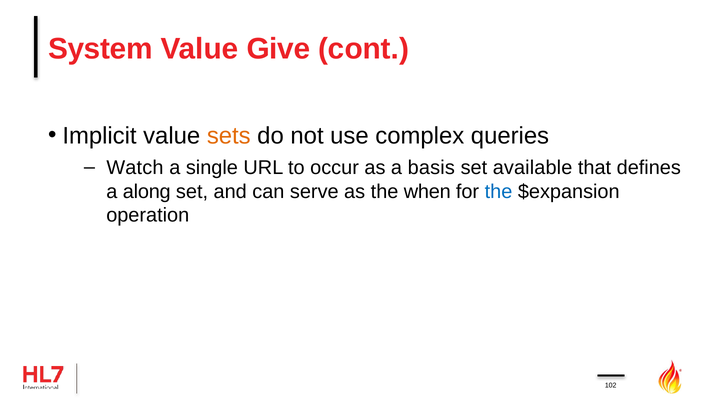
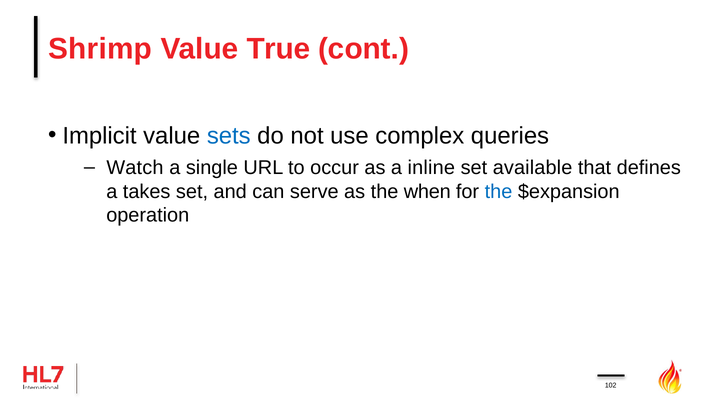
System: System -> Shrimp
Give: Give -> True
sets colour: orange -> blue
basis: basis -> inline
along: along -> takes
